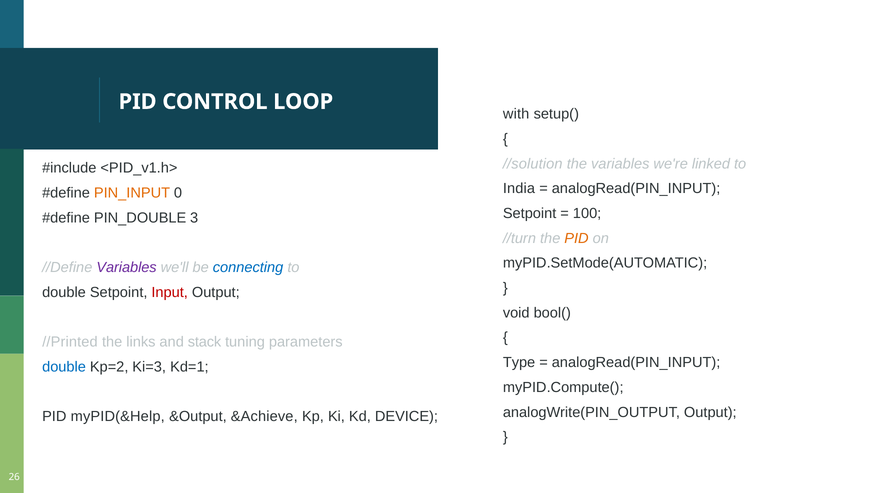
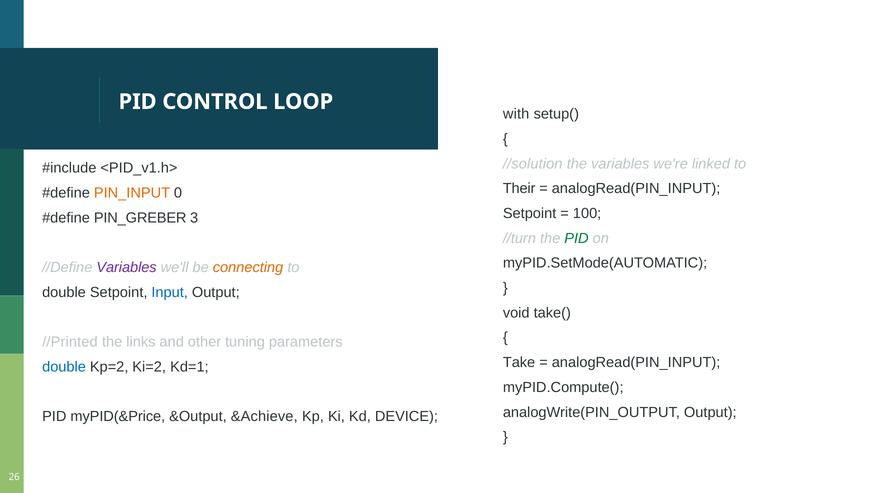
India: India -> Their
PIN_DOUBLE: PIN_DOUBLE -> PIN_GREBER
PID at (576, 238) colour: orange -> green
connecting colour: blue -> orange
Input colour: red -> blue
bool(: bool( -> take(
stack: stack -> other
Type: Type -> Take
Ki=3: Ki=3 -> Ki=2
myPID(&Help: myPID(&Help -> myPID(&Price
